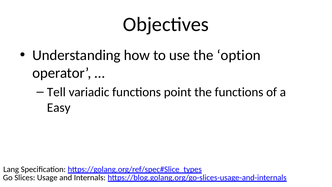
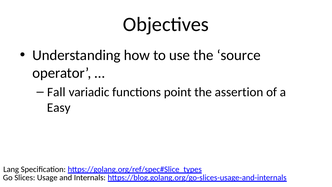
option: option -> source
Tell: Tell -> Fall
the functions: functions -> assertion
